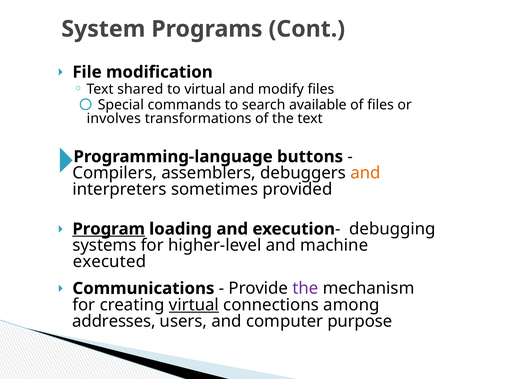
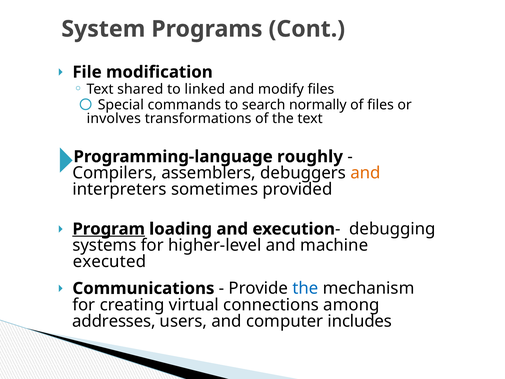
to virtual: virtual -> linked
available: available -> normally
buttons: buttons -> roughly
the at (305, 288) colour: purple -> blue
virtual at (194, 305) underline: present -> none
purpose: purpose -> includes
